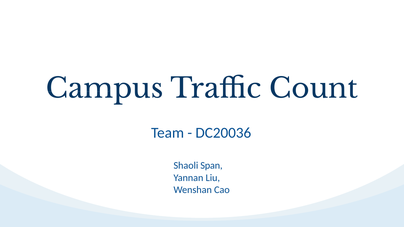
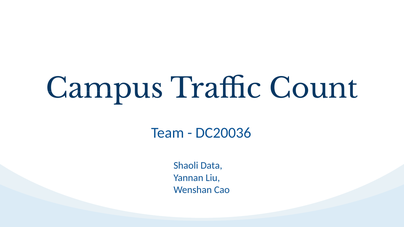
Span: Span -> Data
